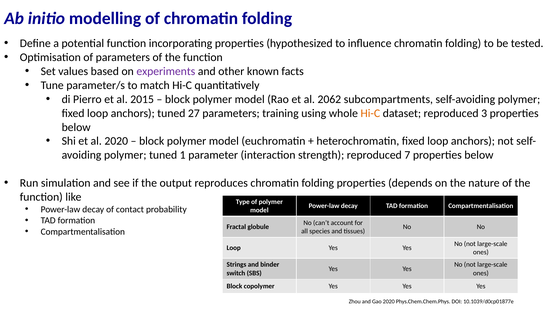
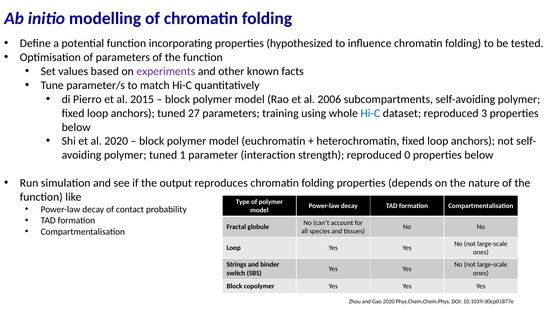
2062: 2062 -> 2006
Hi-C at (370, 113) colour: orange -> blue
7: 7 -> 0
